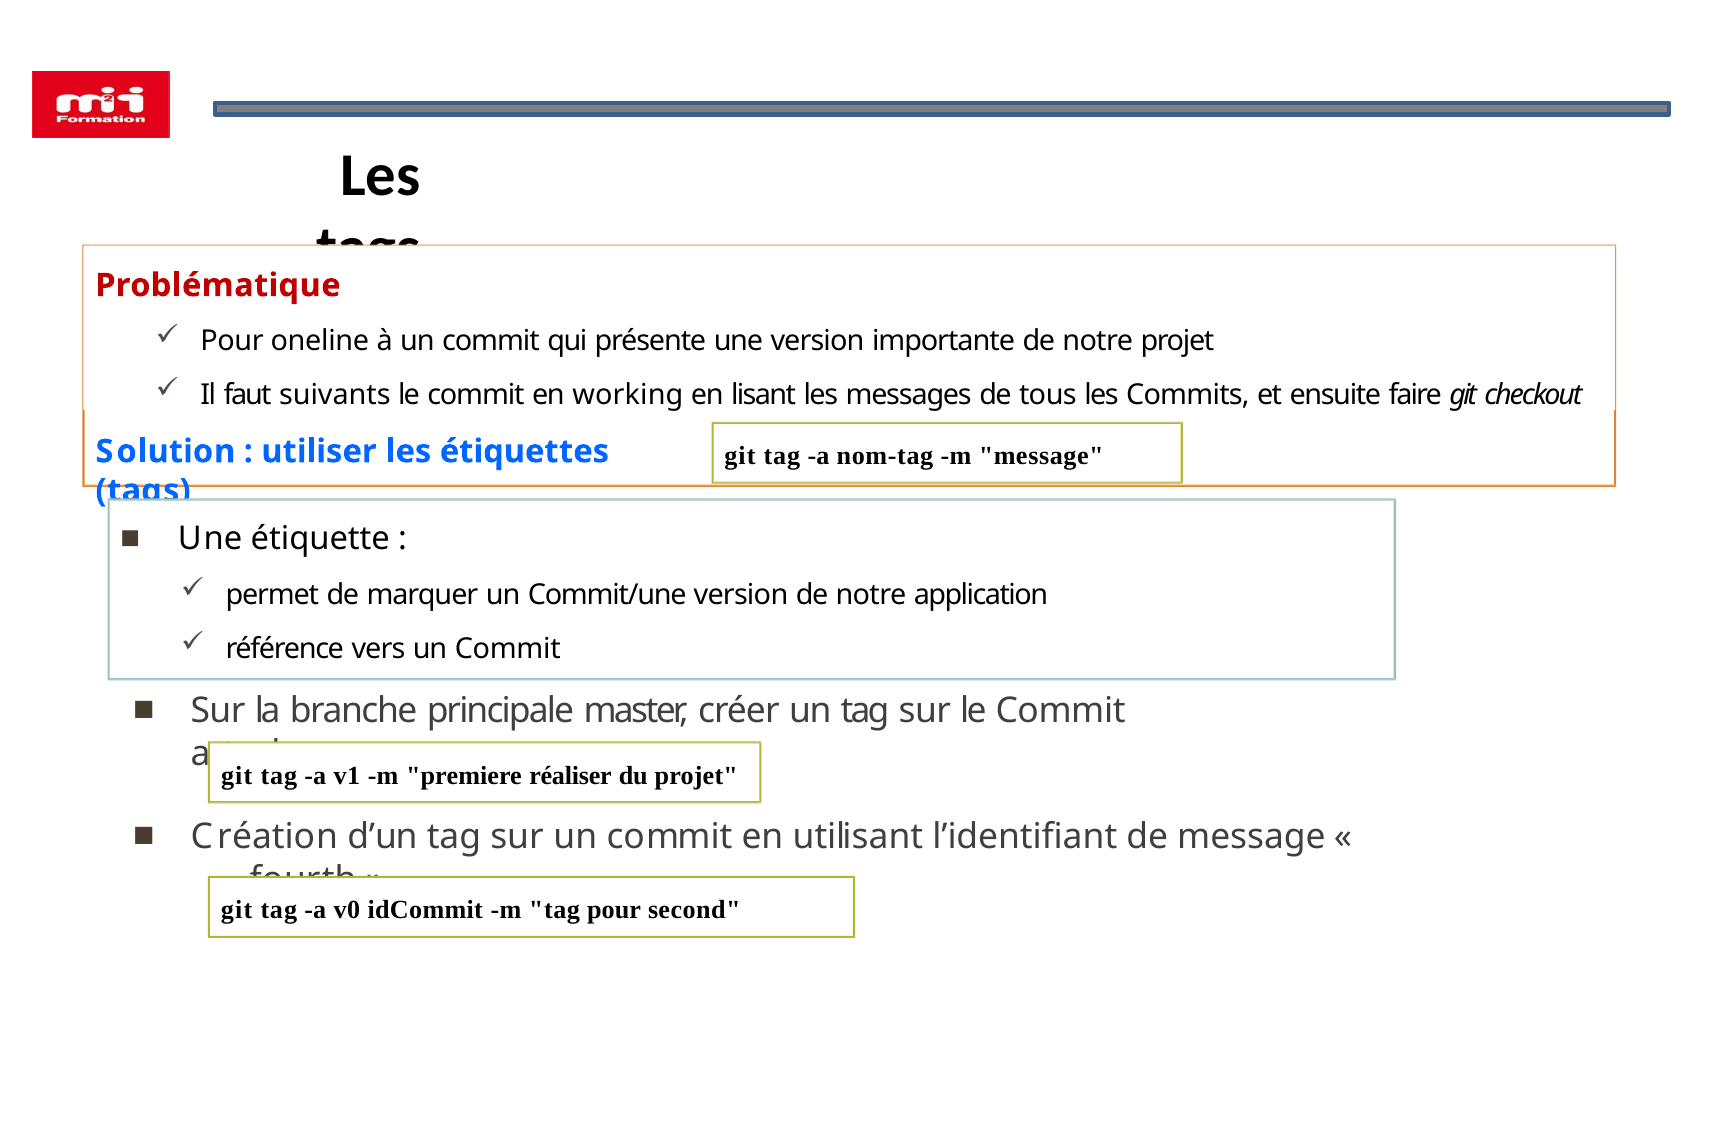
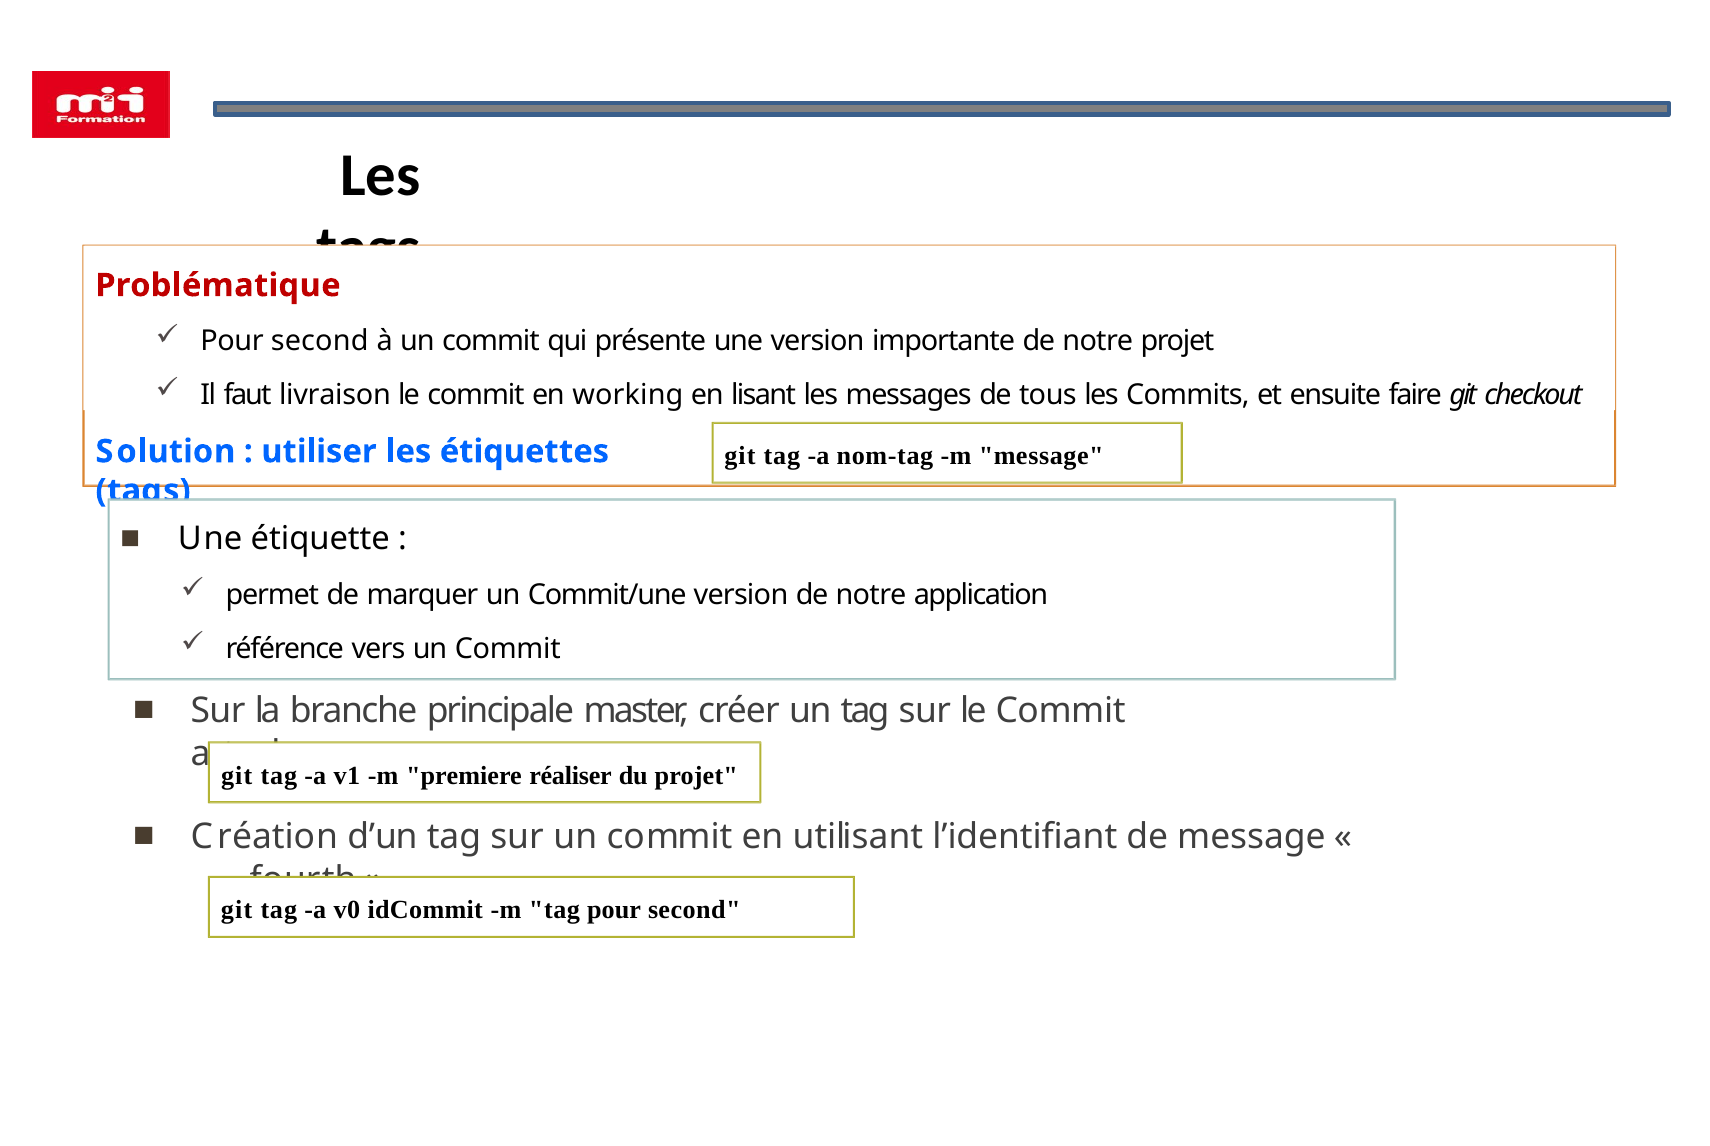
oneline at (320, 341): oneline -> second
suivants: suivants -> livraison
